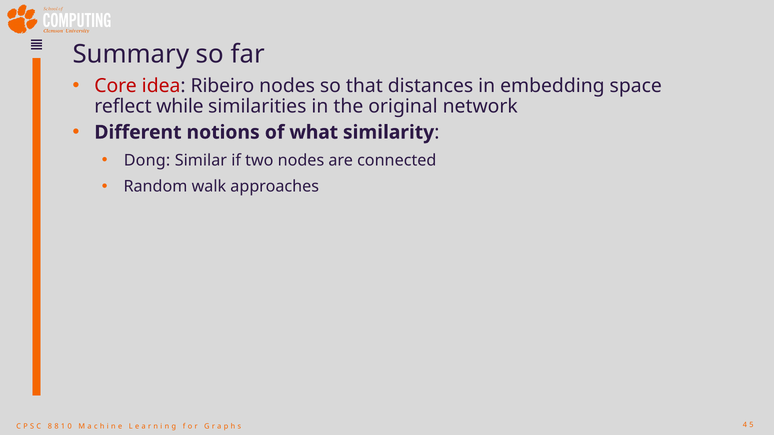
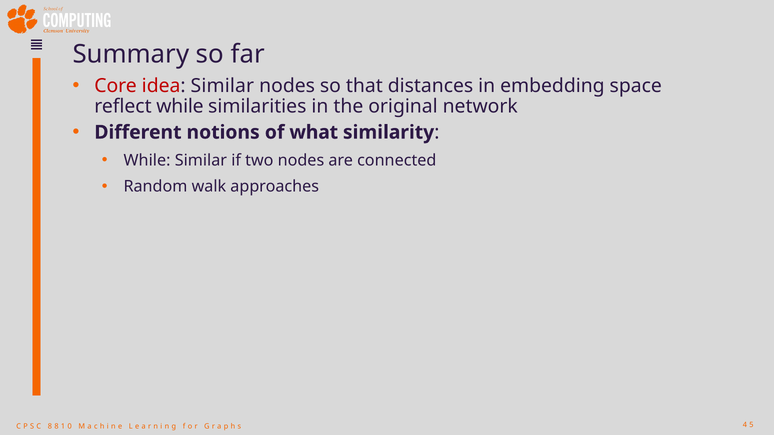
idea Ribeiro: Ribeiro -> Similar
Dong at (147, 160): Dong -> While
